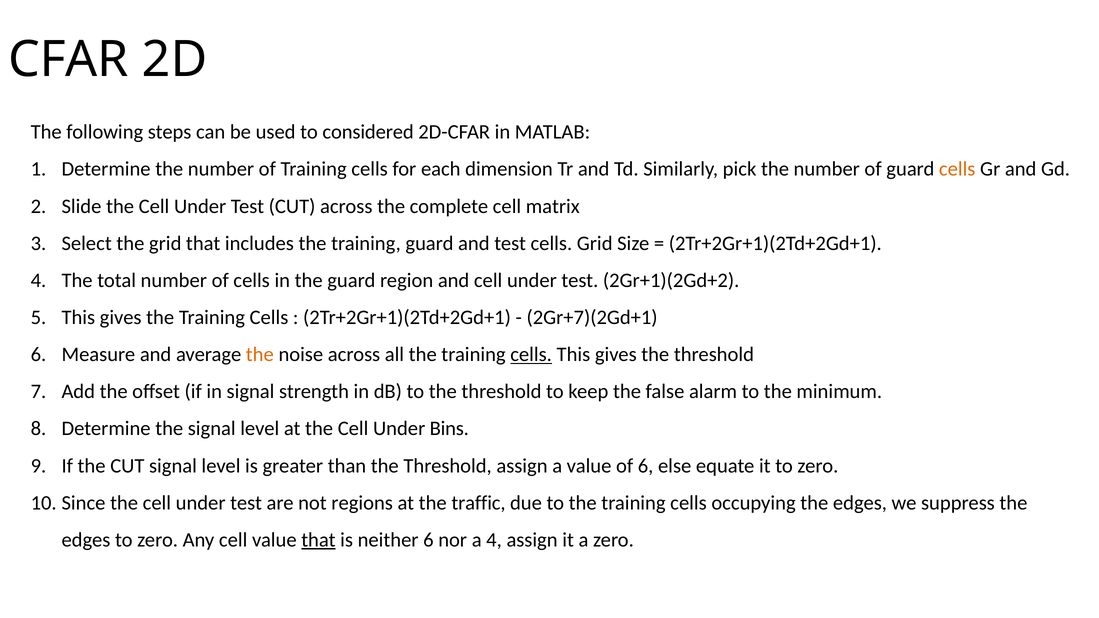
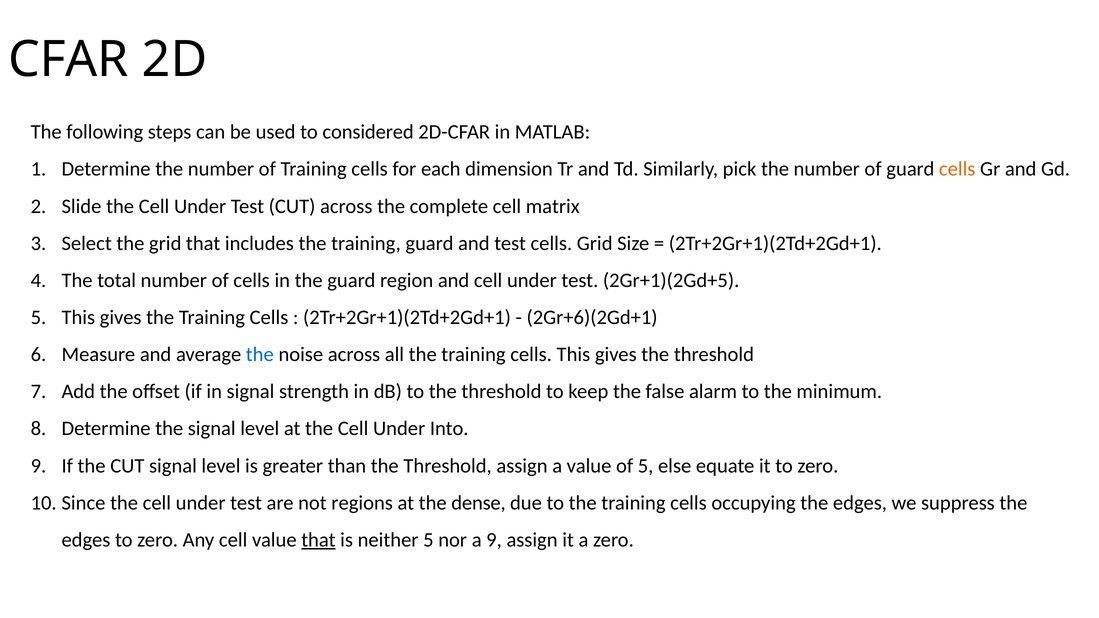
2Gr+1)(2Gd+2: 2Gr+1)(2Gd+2 -> 2Gr+1)(2Gd+5
2Gr+7)(2Gd+1: 2Gr+7)(2Gd+1 -> 2Gr+6)(2Gd+1
the at (260, 355) colour: orange -> blue
cells at (531, 355) underline: present -> none
Bins: Bins -> Into
of 6: 6 -> 5
traffic: traffic -> dense
neither 6: 6 -> 5
a 4: 4 -> 9
